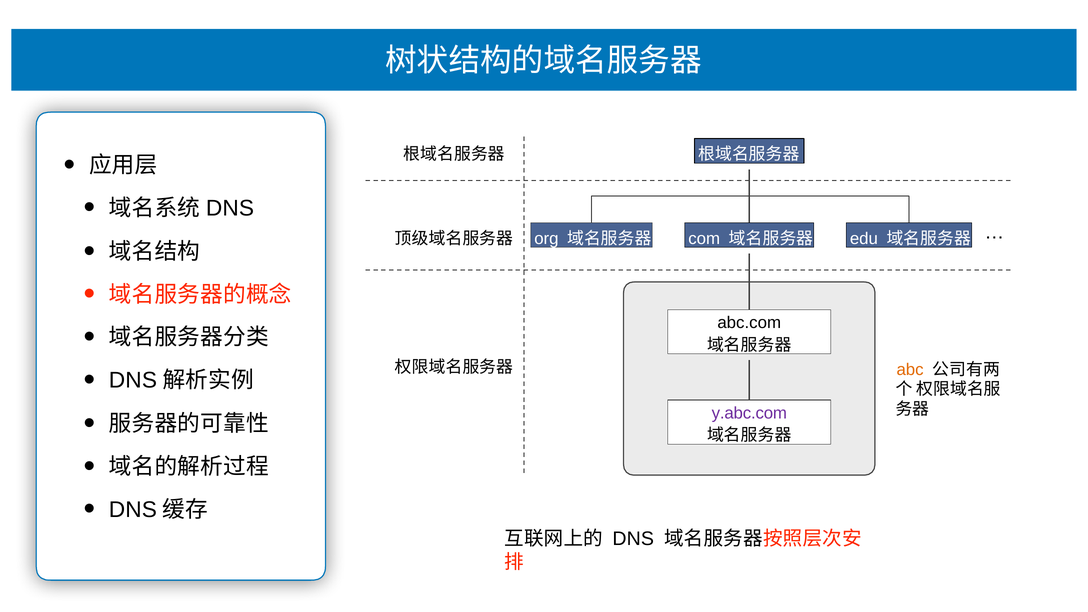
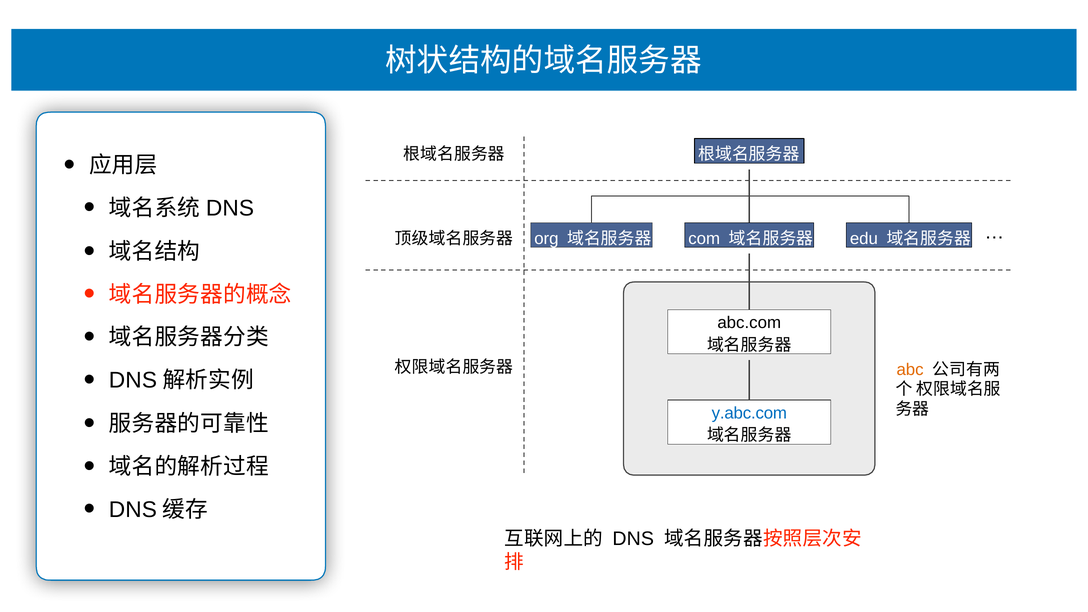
y.abc.com colour: purple -> blue
